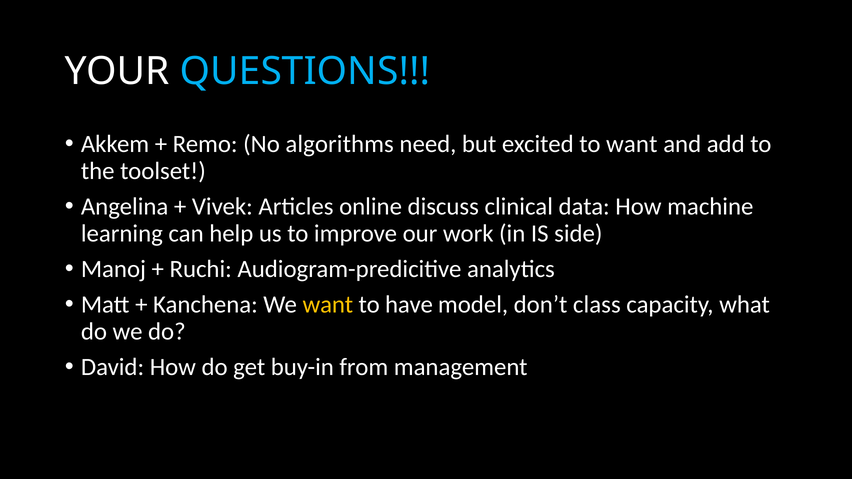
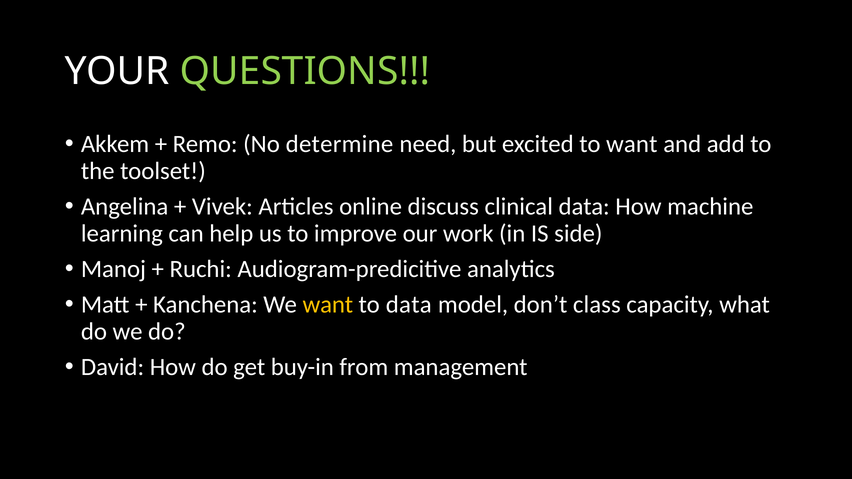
QUESTIONS colour: light blue -> light green
algorithms: algorithms -> determine
to have: have -> data
